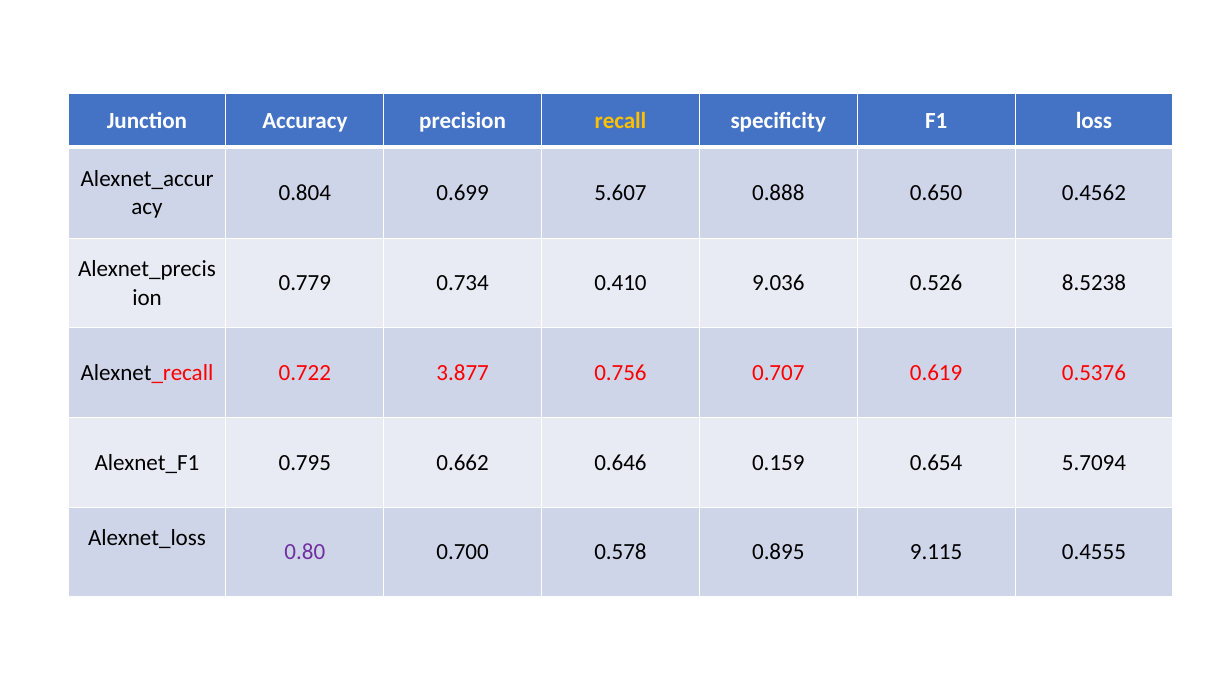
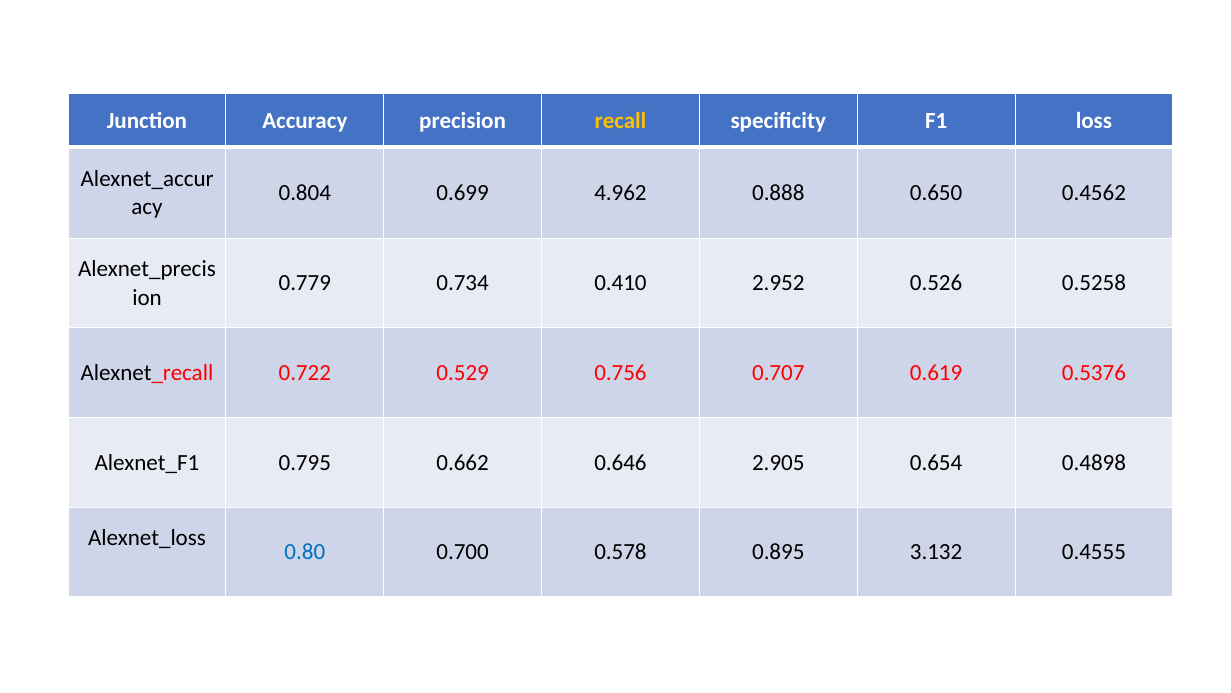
5.607: 5.607 -> 4.962
9.036: 9.036 -> 2.952
8.5238: 8.5238 -> 0.5258
3.877: 3.877 -> 0.529
0.159: 0.159 -> 2.905
5.7094: 5.7094 -> 0.4898
0.80 colour: purple -> blue
9.115: 9.115 -> 3.132
